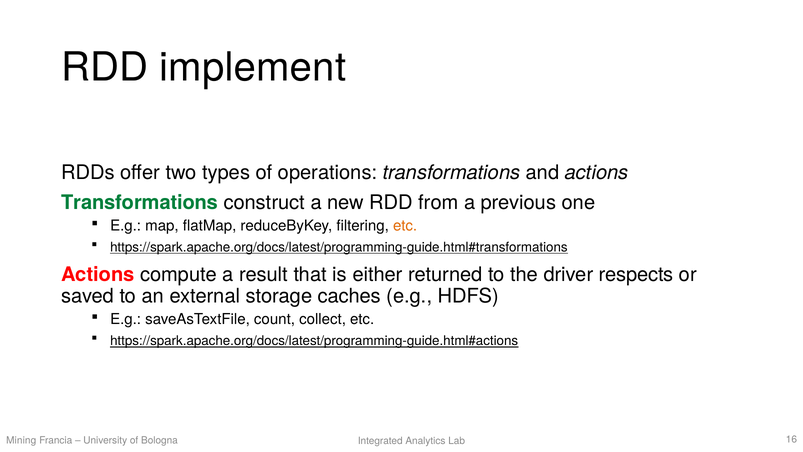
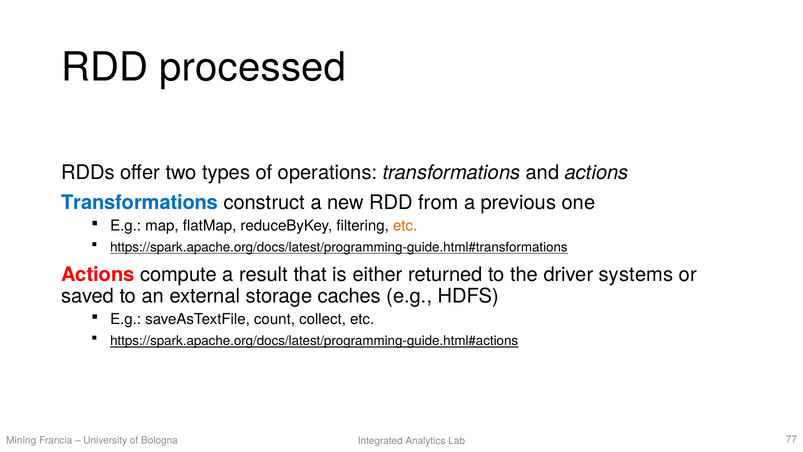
implement: implement -> processed
Transformations at (140, 202) colour: green -> blue
respects: respects -> systems
16: 16 -> 77
